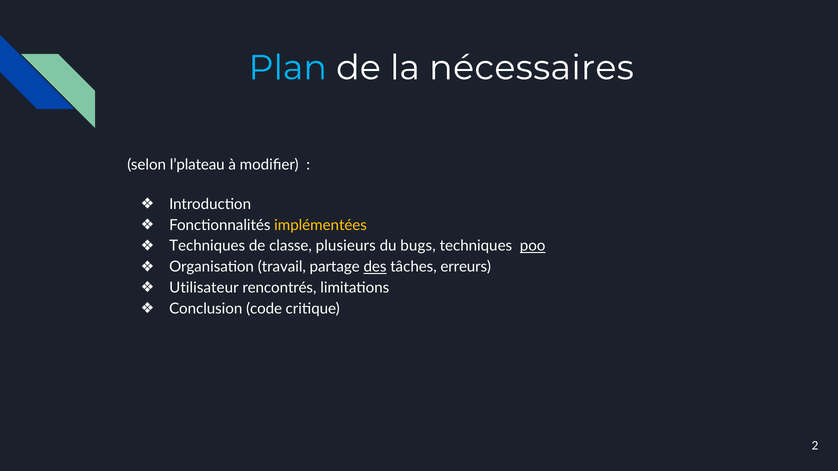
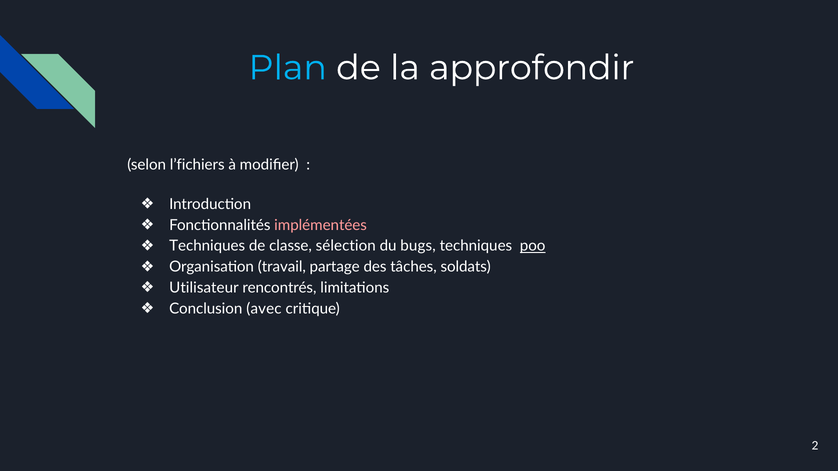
nécessaires: nécessaires -> approfondir
l’plateau: l’plateau -> l’fichiers
implémentées colour: yellow -> pink
plusieurs: plusieurs -> sélection
des underline: present -> none
erreurs: erreurs -> soldats
code: code -> avec
